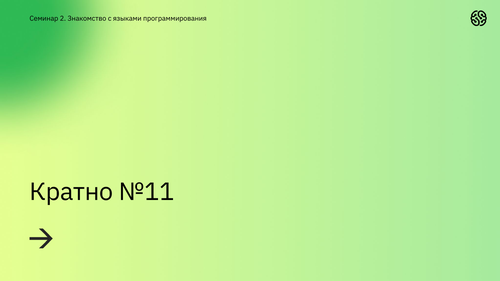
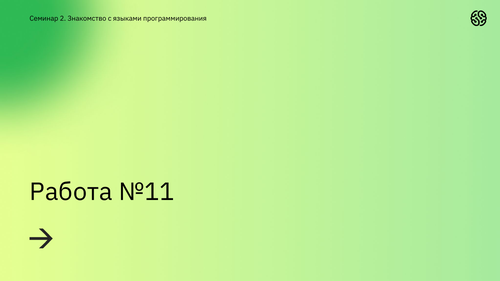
Кратно: Кратно -> Работа
